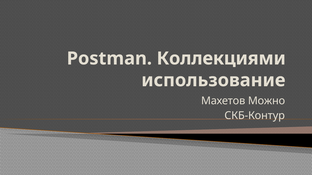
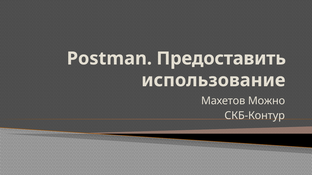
Коллекциями: Коллекциями -> Предоставить
